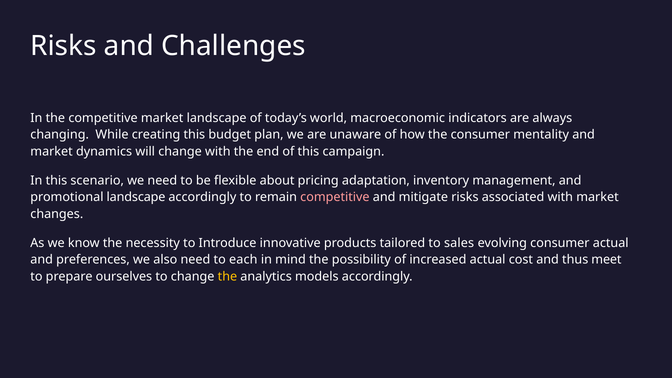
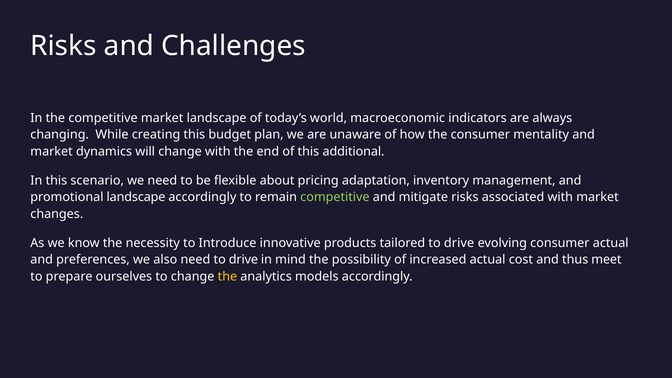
campaign: campaign -> additional
competitive at (335, 197) colour: pink -> light green
tailored to sales: sales -> drive
need to each: each -> drive
